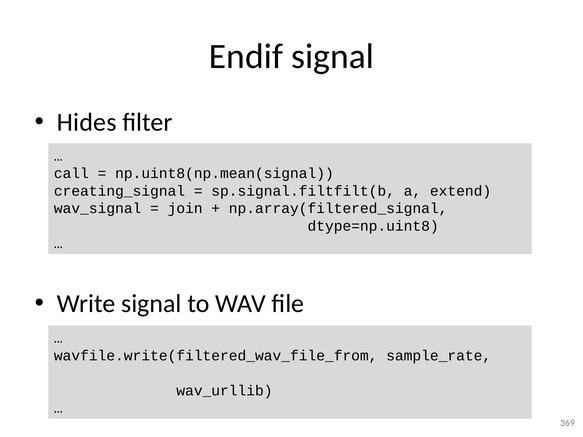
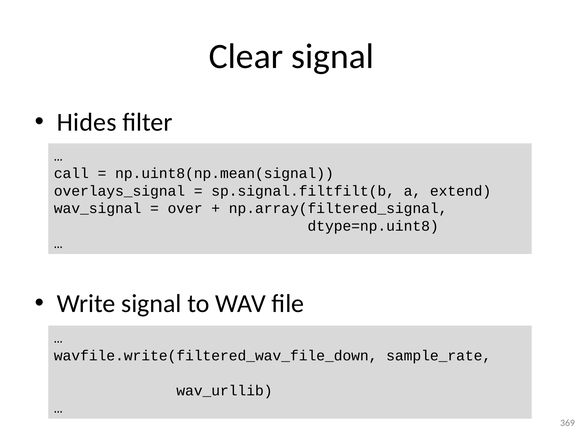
Endif: Endif -> Clear
creating_signal: creating_signal -> overlays_signal
join: join -> over
wavfile.write(filtered_wav_file_from: wavfile.write(filtered_wav_file_from -> wavfile.write(filtered_wav_file_down
